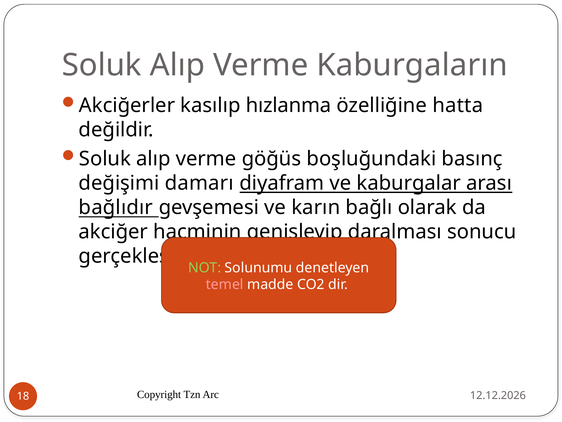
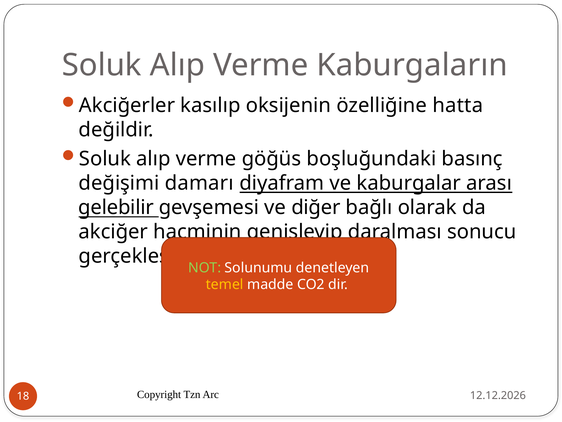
hızlanma: hızlanma -> oksijenin
bağlıdır: bağlıdır -> gelebilir
karın: karın -> diğer
temel colour: pink -> yellow
